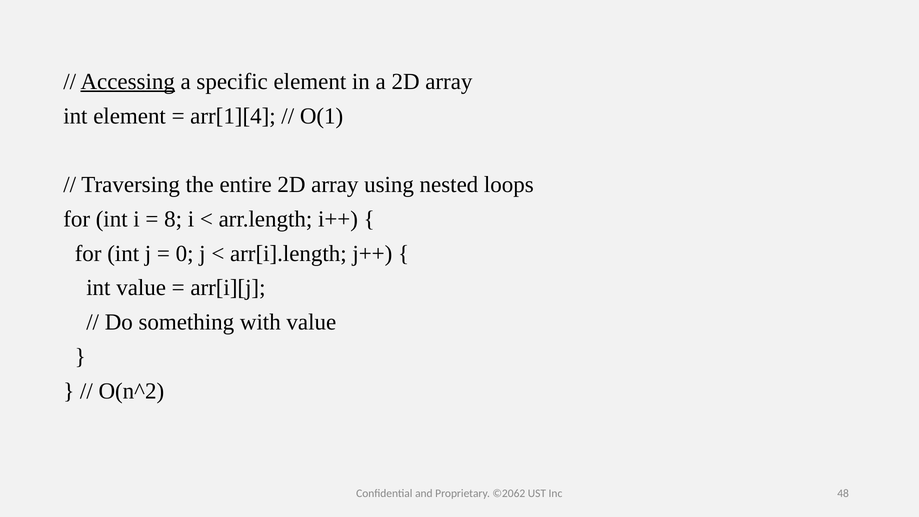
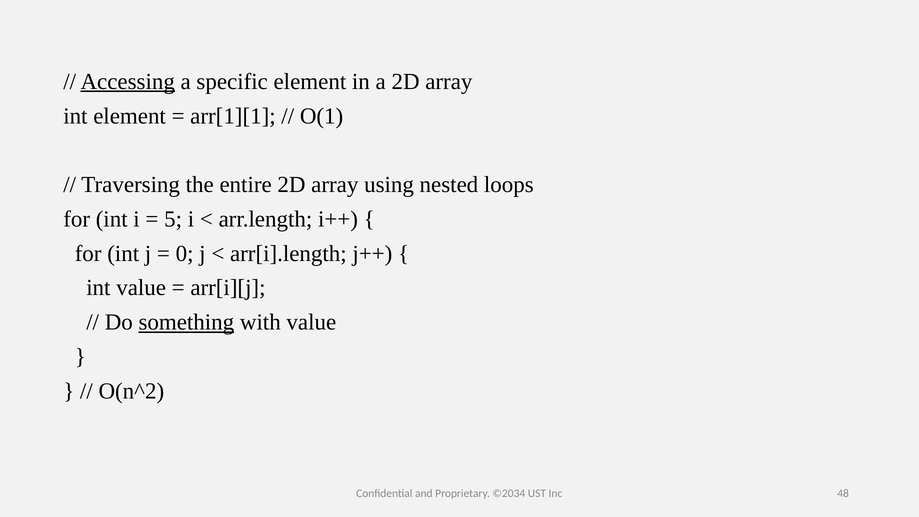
arr[1][4: arr[1][4 -> arr[1][1
8: 8 -> 5
something underline: none -> present
©2062: ©2062 -> ©2034
